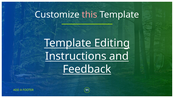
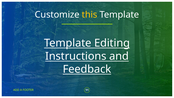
this colour: pink -> yellow
